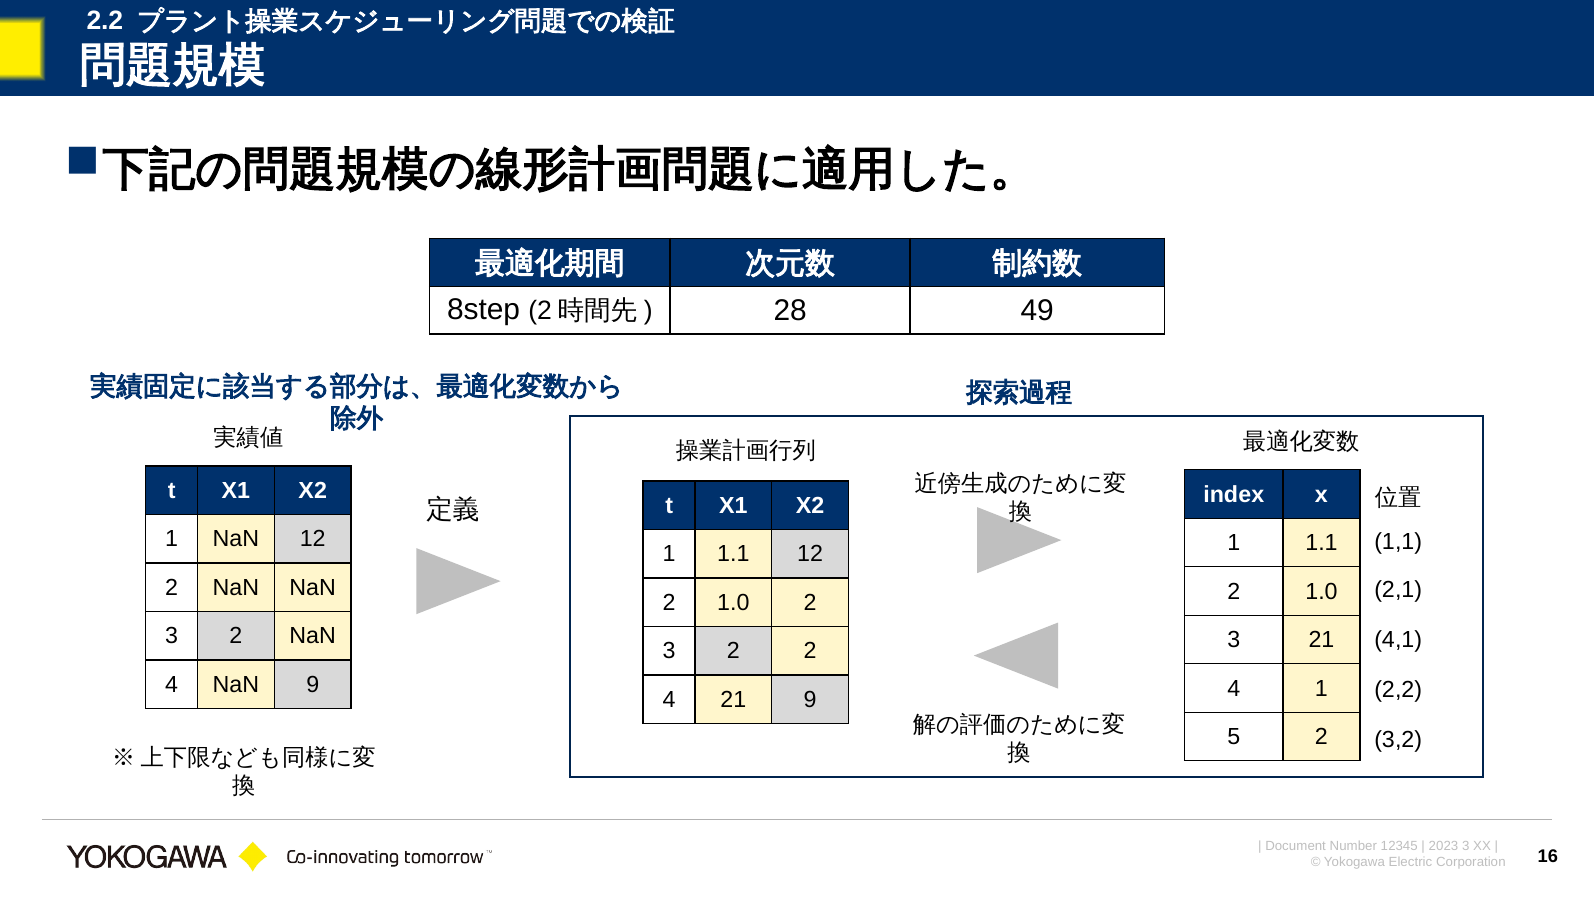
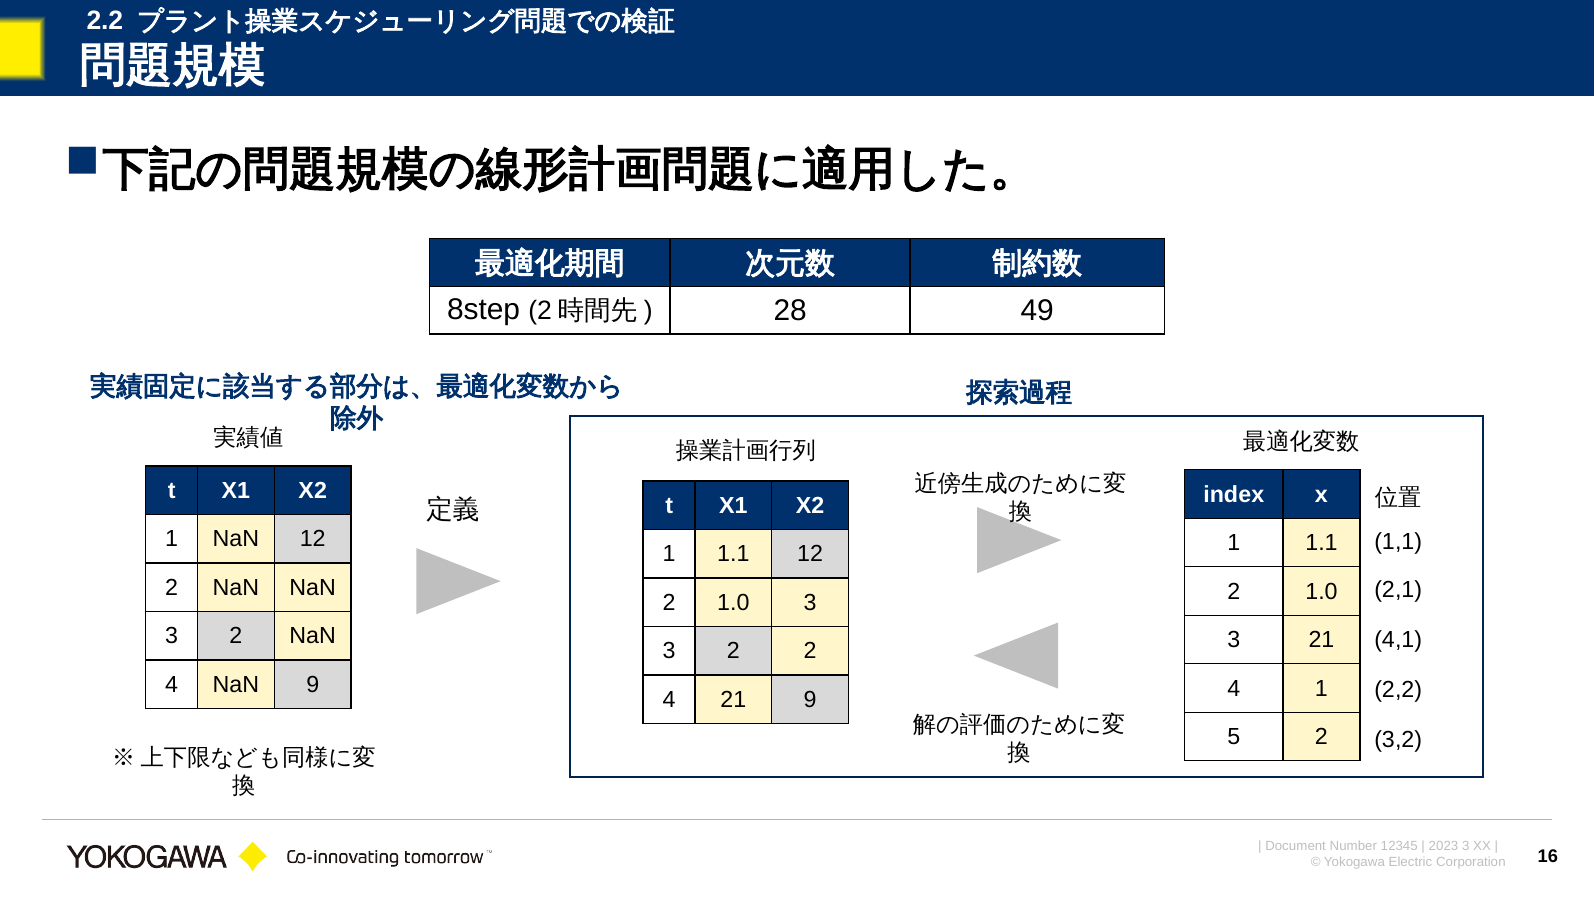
2 at (810, 602): 2 -> 3
